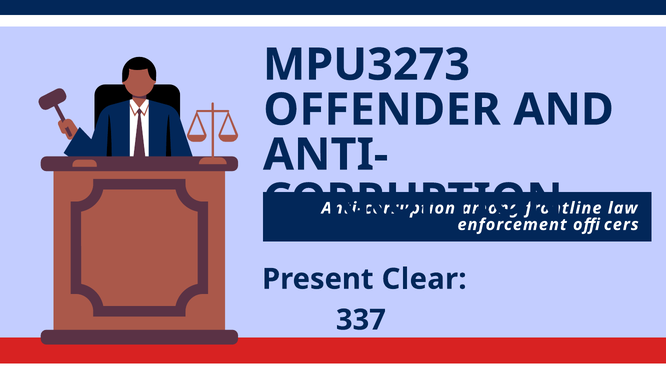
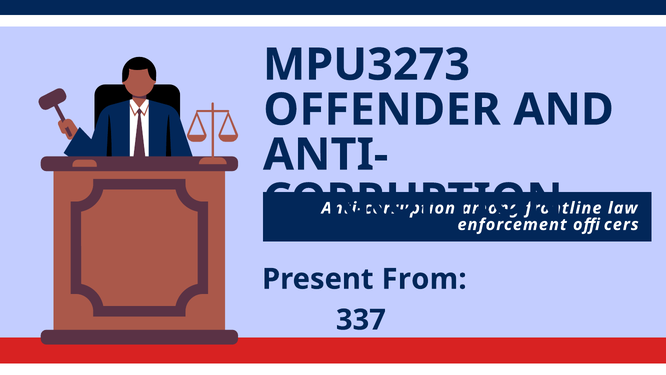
Clear: Clear -> From
